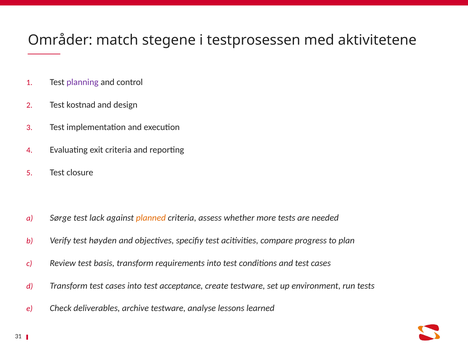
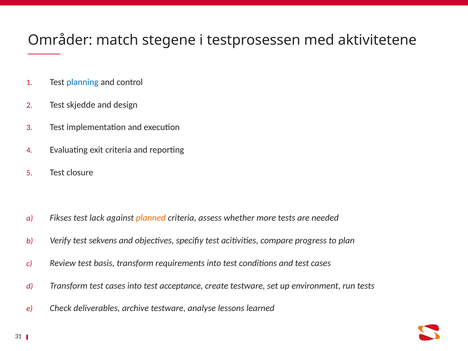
planning colour: purple -> blue
kostnad: kostnad -> skjedde
Sørge: Sørge -> Fikses
høyden: høyden -> sekvens
